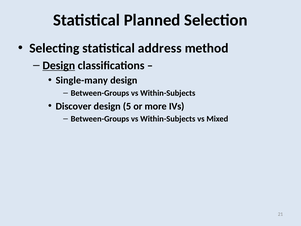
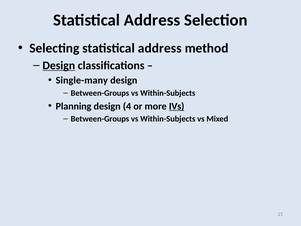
Planned at (152, 20): Planned -> Address
Discover: Discover -> Planning
5: 5 -> 4
IVs underline: none -> present
